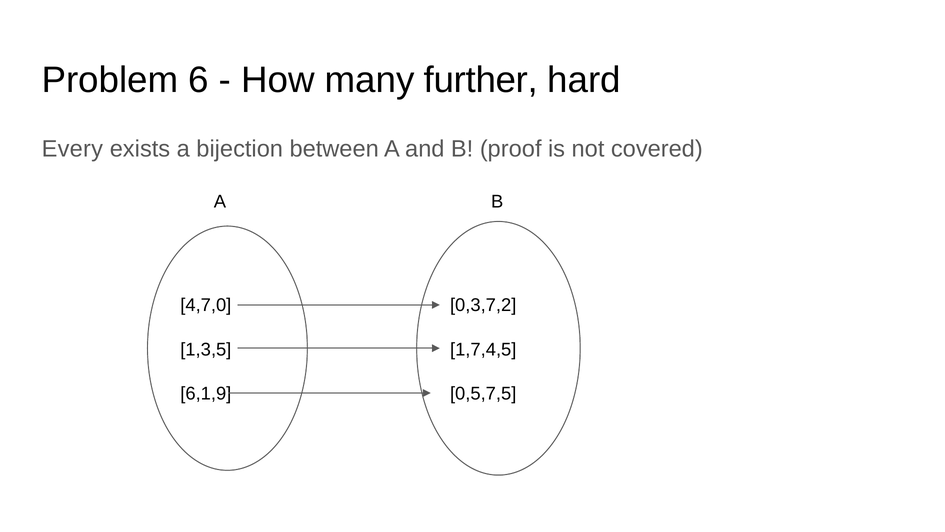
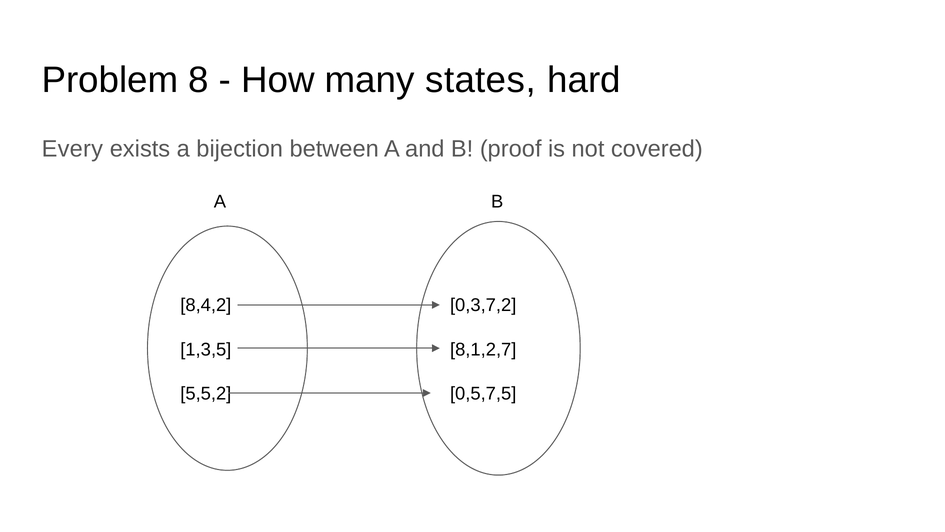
6: 6 -> 8
further: further -> states
4,7,0: 4,7,0 -> 8,4,2
1,7,4,5: 1,7,4,5 -> 8,1,2,7
6,1,9: 6,1,9 -> 5,5,2
